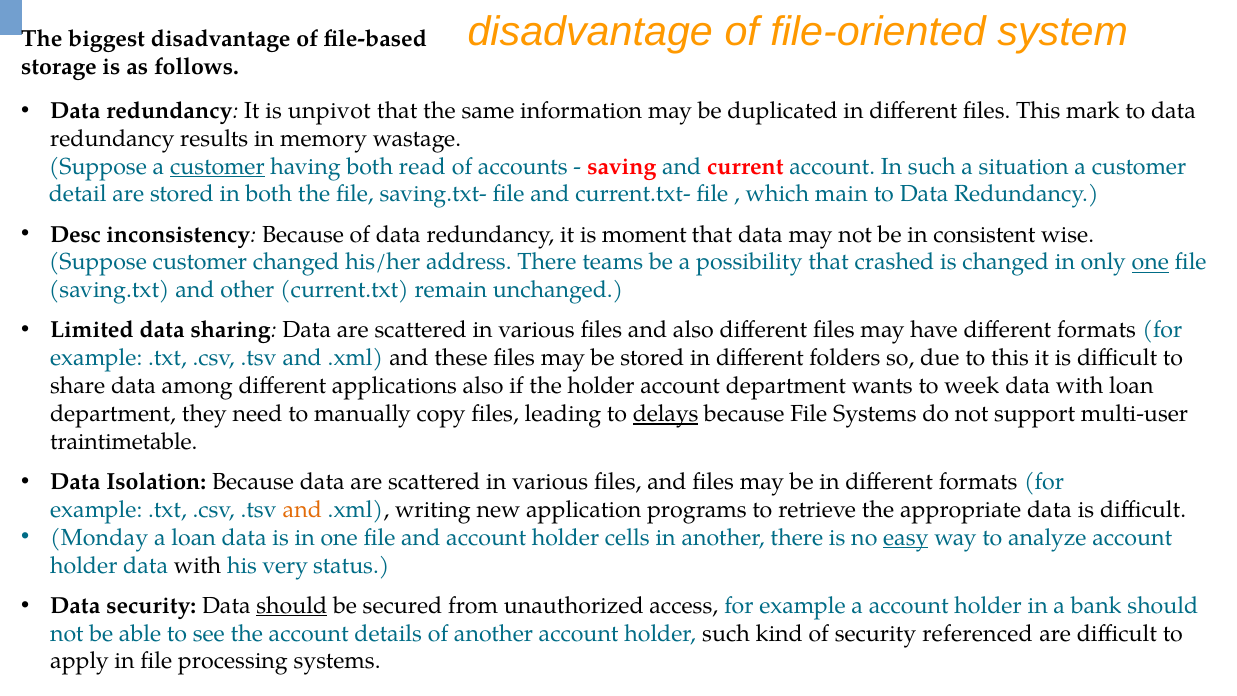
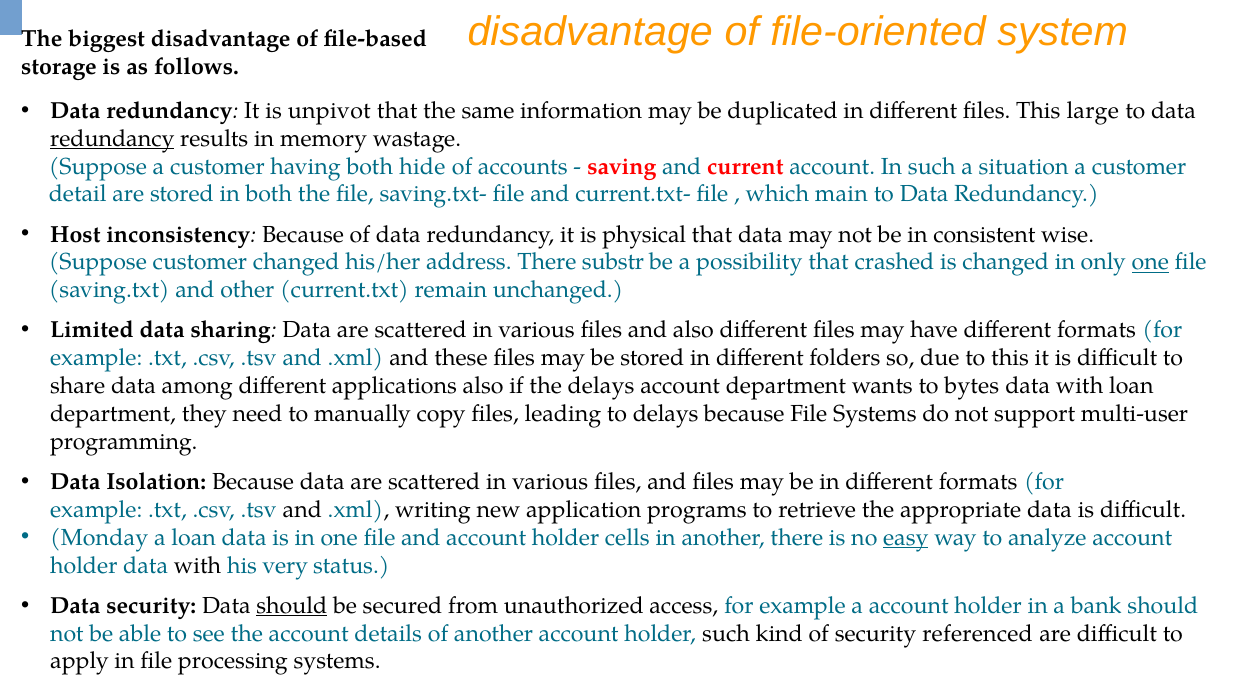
mark: mark -> large
redundancy at (112, 139) underline: none -> present
customer at (217, 166) underline: present -> none
read: read -> hide
Desc: Desc -> Host
moment: moment -> physical
teams: teams -> substr
the holder: holder -> delays
week: week -> bytes
delays at (666, 414) underline: present -> none
traintimetable: traintimetable -> programming
and at (302, 510) colour: orange -> black
